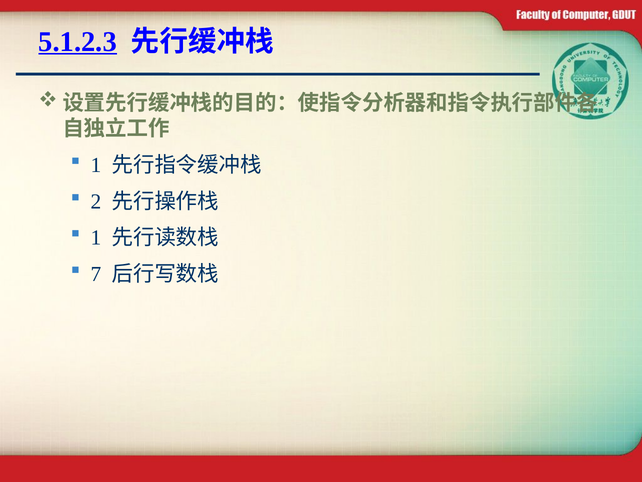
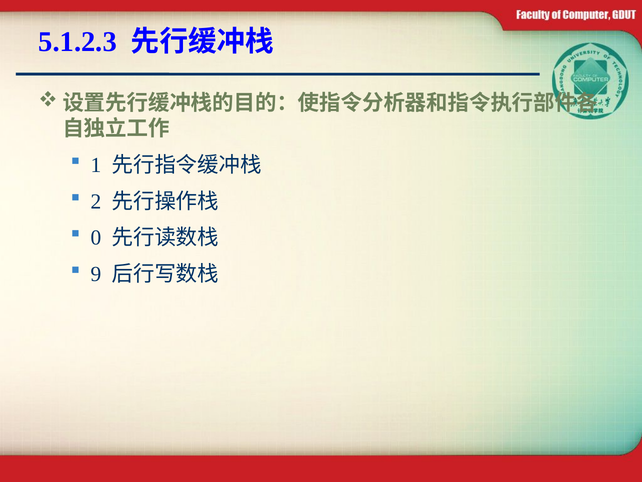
5.1.2.3 underline: present -> none
1 at (96, 238): 1 -> 0
7: 7 -> 9
